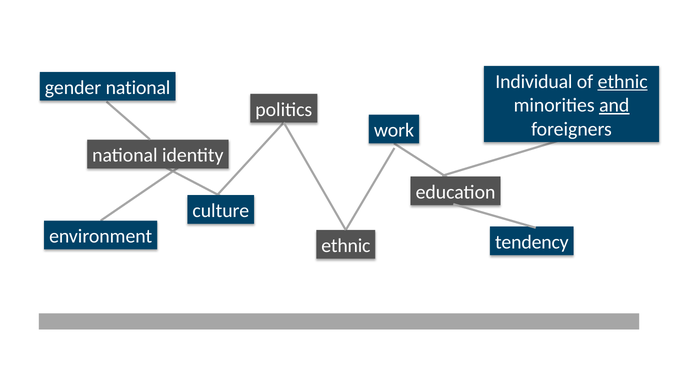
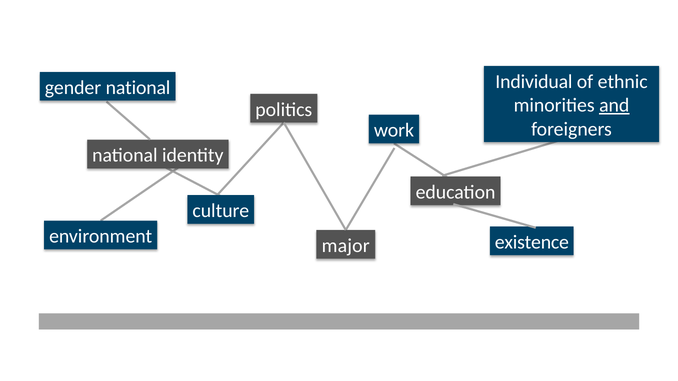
ethnic at (623, 82) underline: present -> none
tendency: tendency -> existence
ethnic at (346, 246): ethnic -> major
